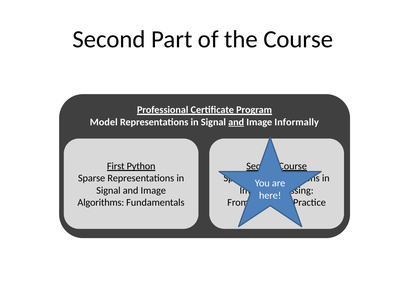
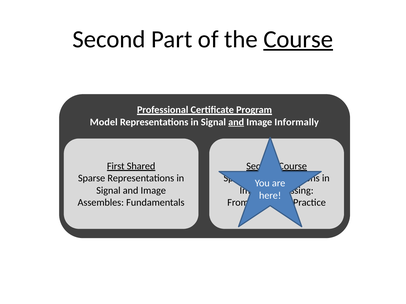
Course at (298, 39) underline: none -> present
Python: Python -> Shared
Algorithms: Algorithms -> Assembles
